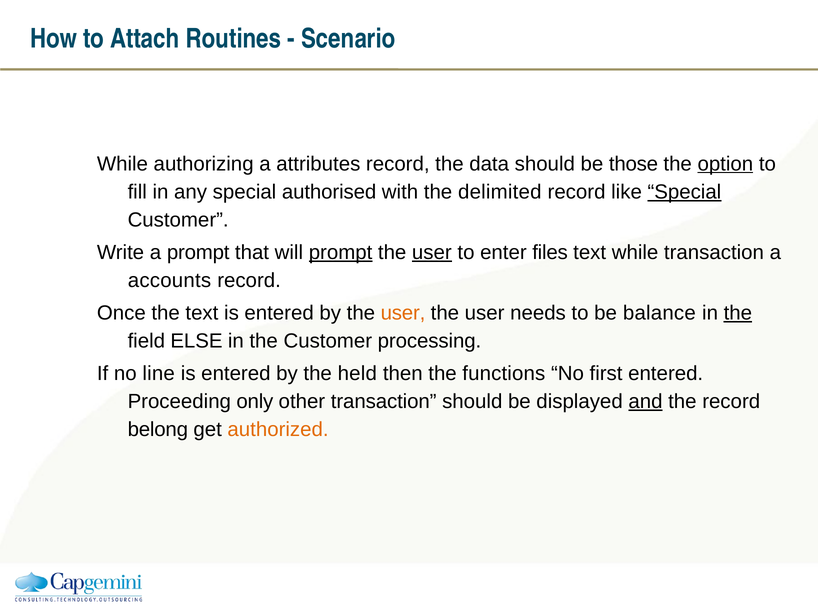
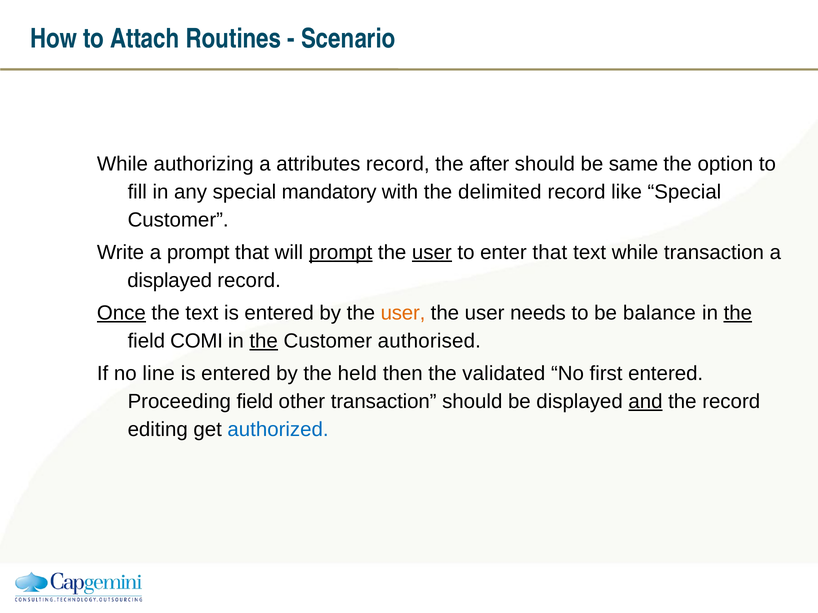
data: data -> after
those: those -> same
option underline: present -> none
authorised: authorised -> mandatory
Special at (684, 192) underline: present -> none
enter files: files -> that
accounts at (169, 281): accounts -> displayed
Once underline: none -> present
ELSE: ELSE -> COMI
the at (264, 341) underline: none -> present
processing: processing -> authorised
functions: functions -> validated
Proceeding only: only -> field
belong: belong -> editing
authorized colour: orange -> blue
